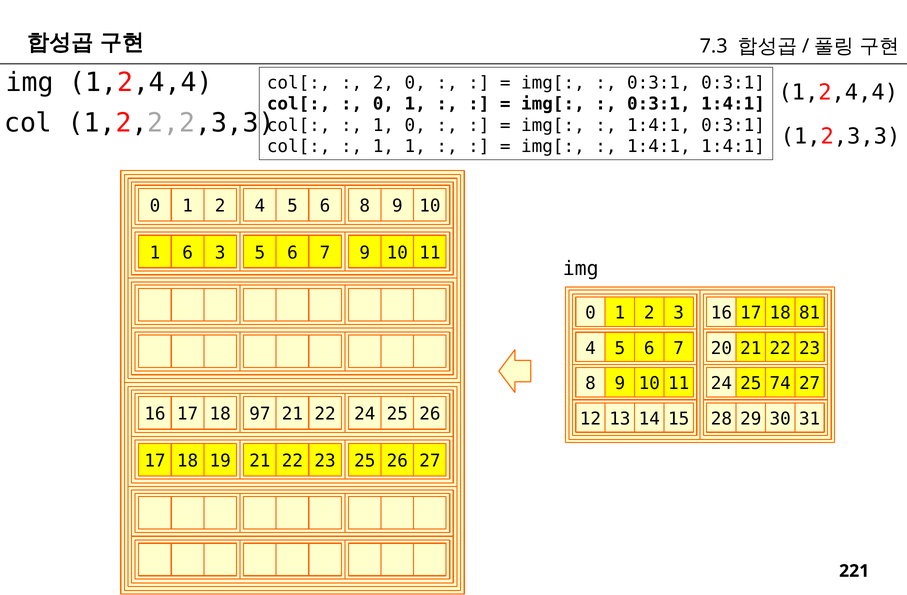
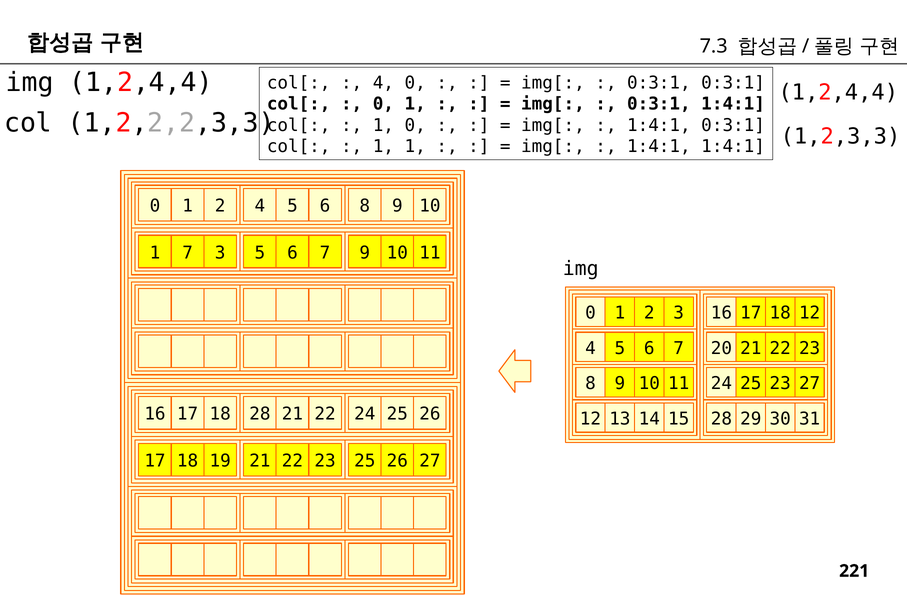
2 at (383, 83): 2 -> 4
1 6: 6 -> 7
18 81: 81 -> 12
25 74: 74 -> 23
18 97: 97 -> 28
